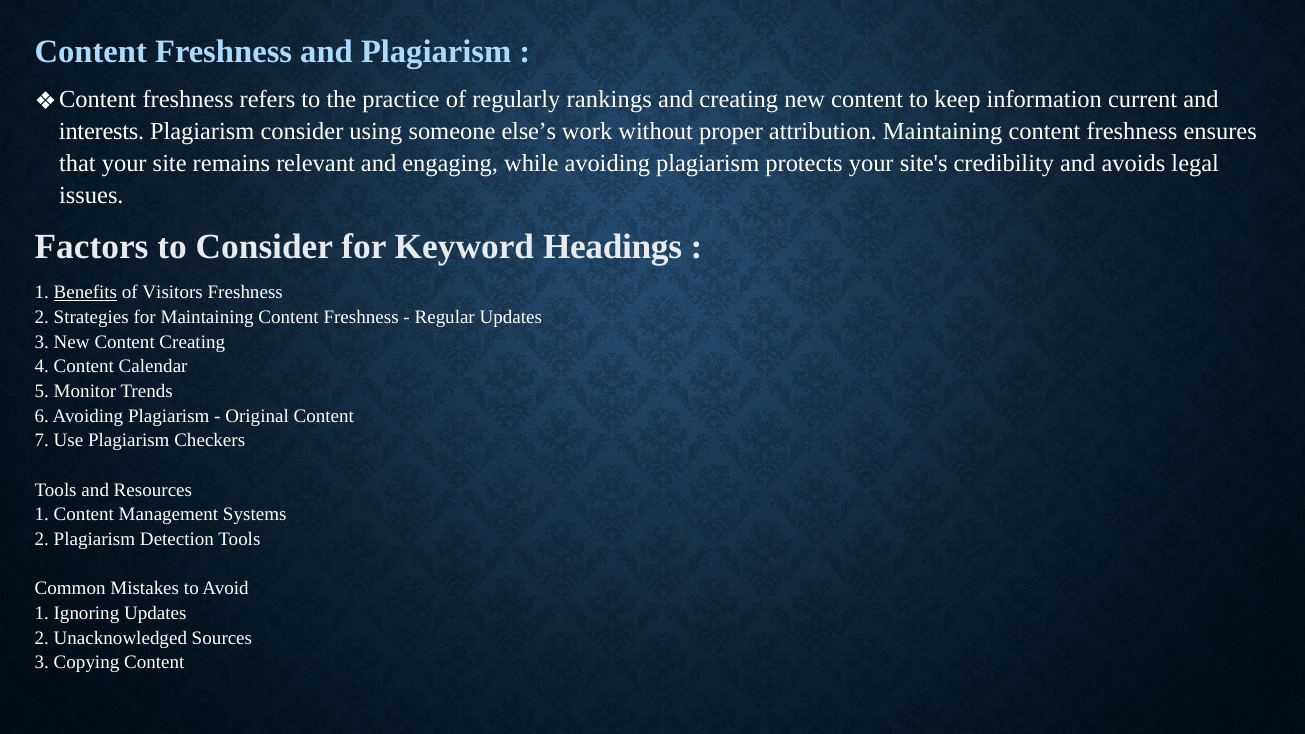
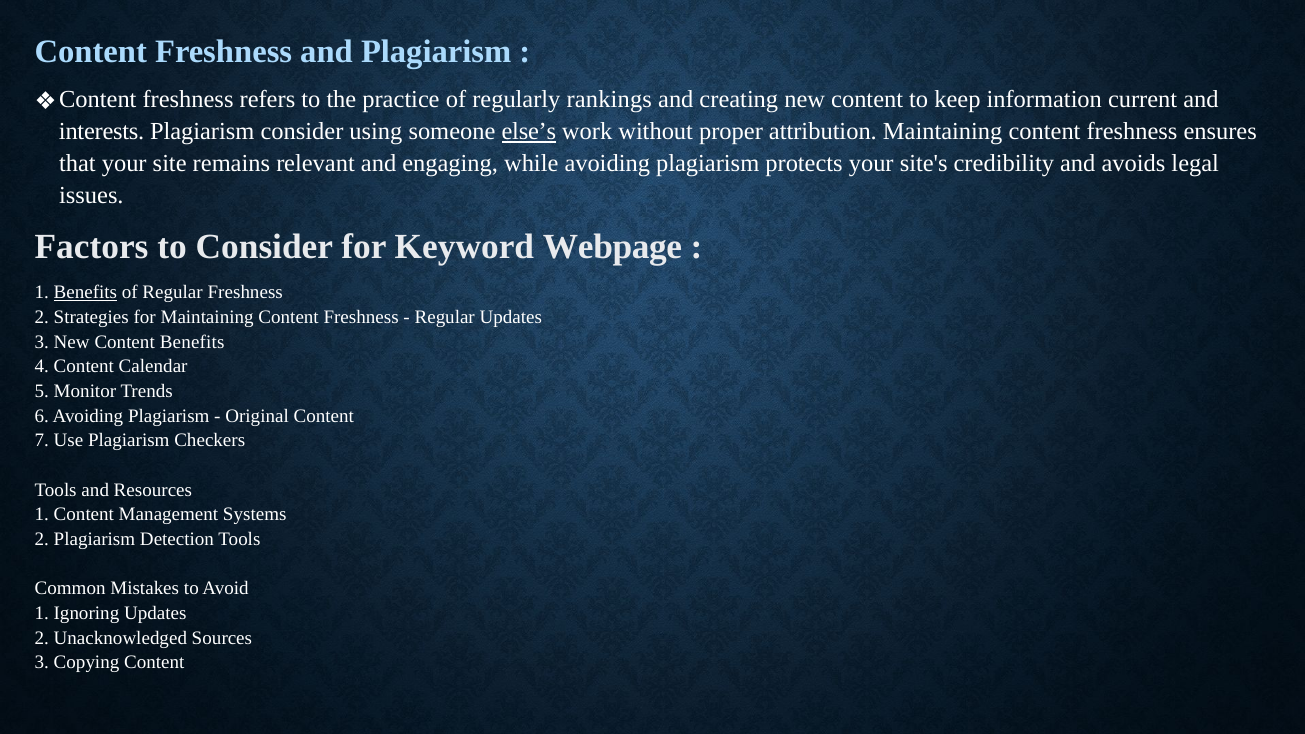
else’s underline: none -> present
Headings: Headings -> Webpage
of Visitors: Visitors -> Regular
Content Creating: Creating -> Benefits
